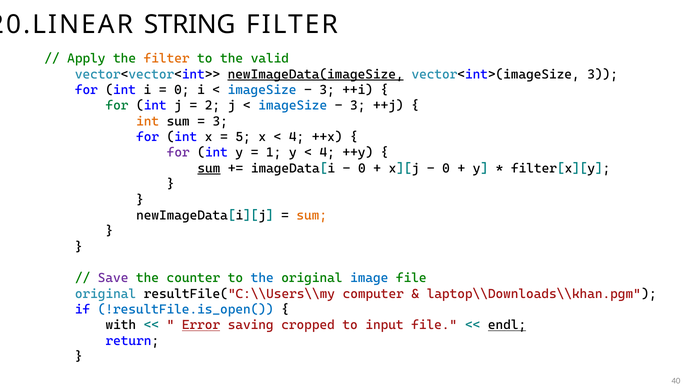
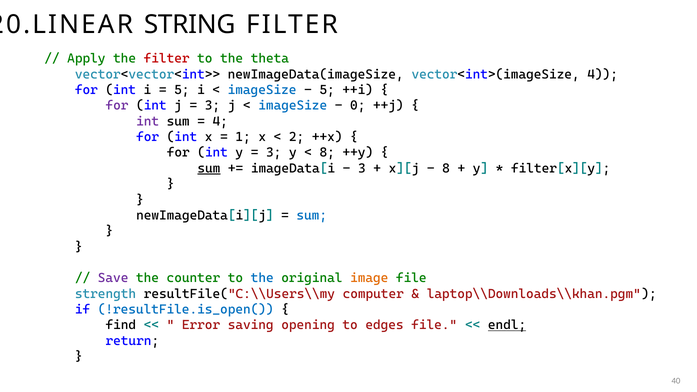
filter at (167, 59) colour: orange -> red
valid: valid -> theta
newImageData(imageSize underline: present -> none
vector<int>(imageSize 3: 3 -> 4
0 at (182, 90): 0 -> 5
3 at (327, 90): 3 -> 5
for at (117, 106) colour: green -> purple
2 at (212, 106): 2 -> 3
3 at (358, 106): 3 -> 0
int at (148, 121) colour: orange -> purple
3 at (220, 121): 3 -> 4
5: 5 -> 1
4 at (297, 137): 4 -> 2
for at (178, 153) colour: purple -> black
1 at (274, 153): 1 -> 3
4 at (327, 153): 4 -> 8
0 at (362, 168): 0 -> 3
0 at (446, 168): 0 -> 8
sum at (312, 215) colour: orange -> blue
image colour: blue -> orange
original at (106, 294): original -> strength
with: with -> find
Error underline: present -> none
cropped: cropped -> opening
input: input -> edges
